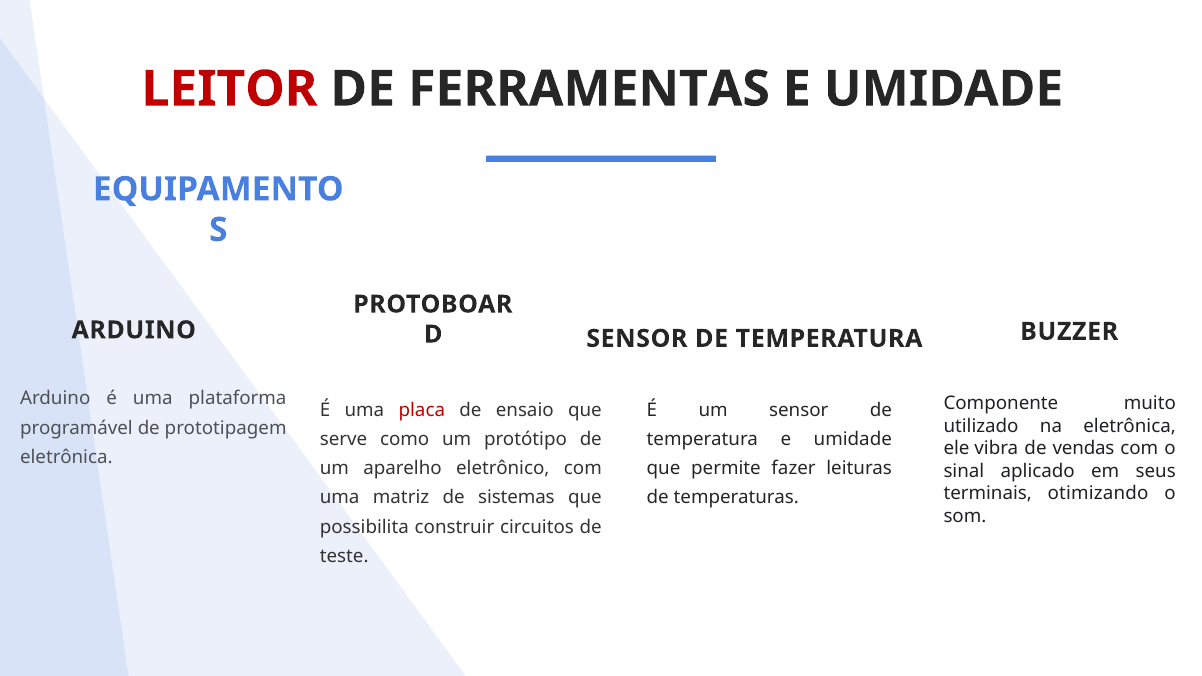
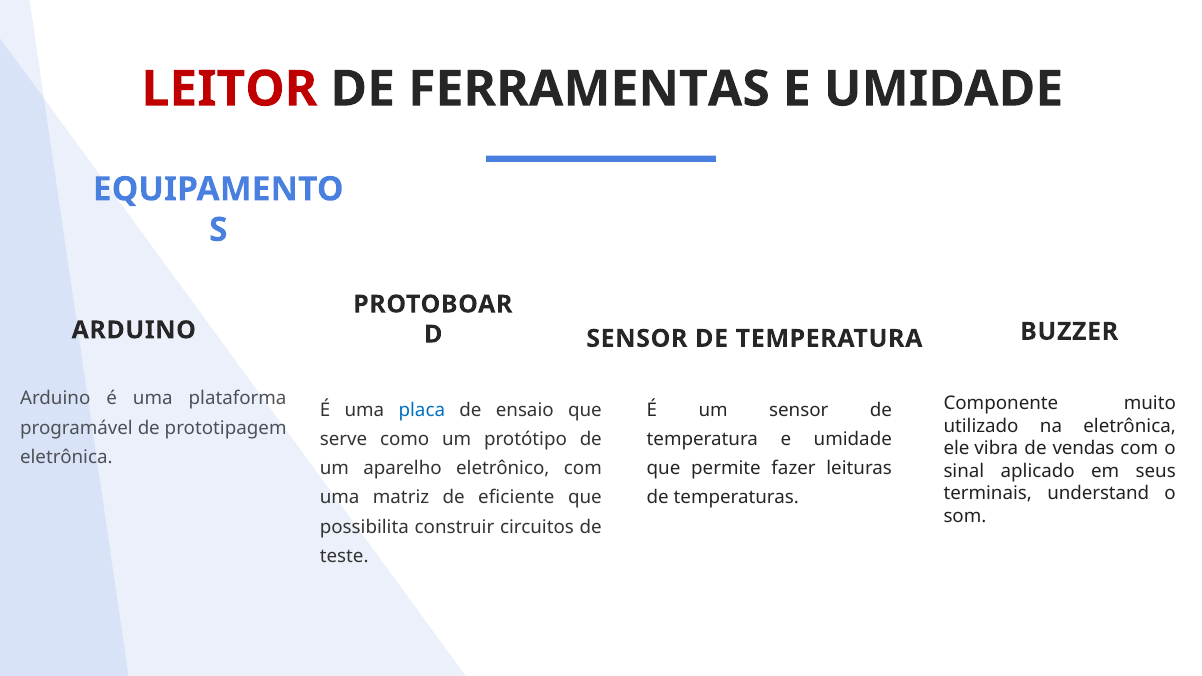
placa colour: red -> blue
otimizando: otimizando -> understand
sistemas: sistemas -> eficiente
